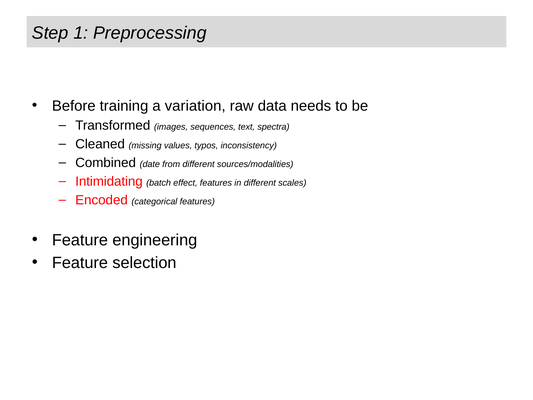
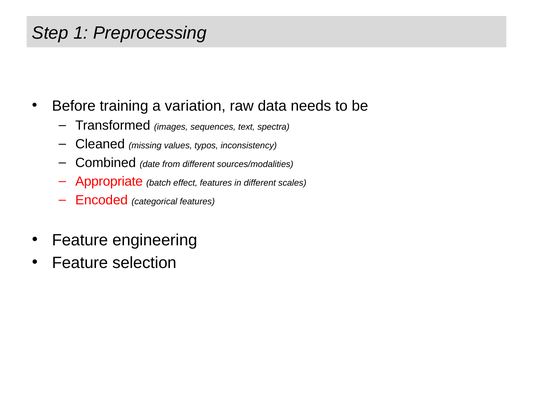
Intimidating: Intimidating -> Appropriate
